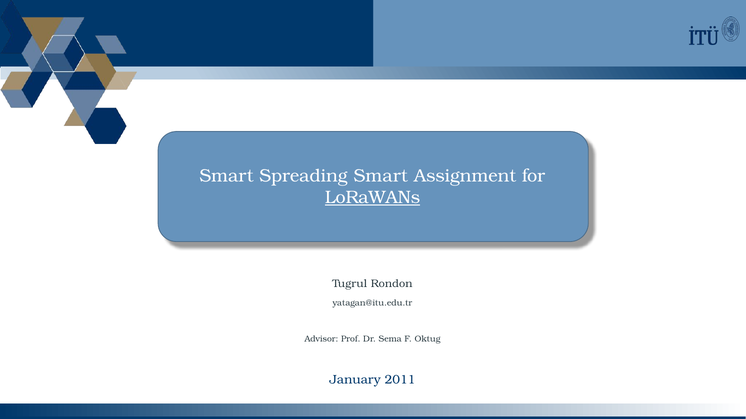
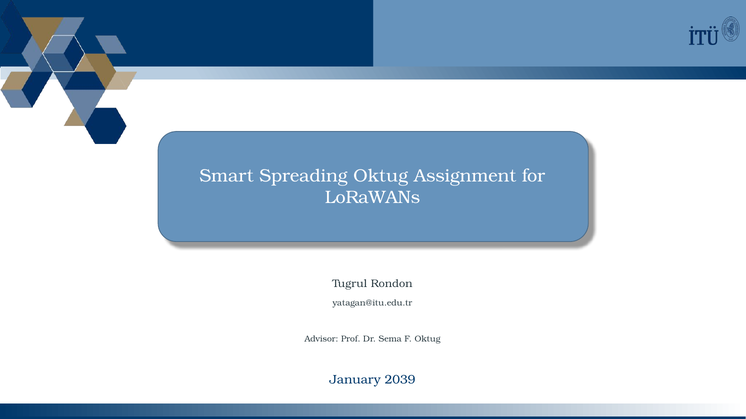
Spreading Smart: Smart -> Oktug
LoRaWANs underline: present -> none
2011: 2011 -> 2039
